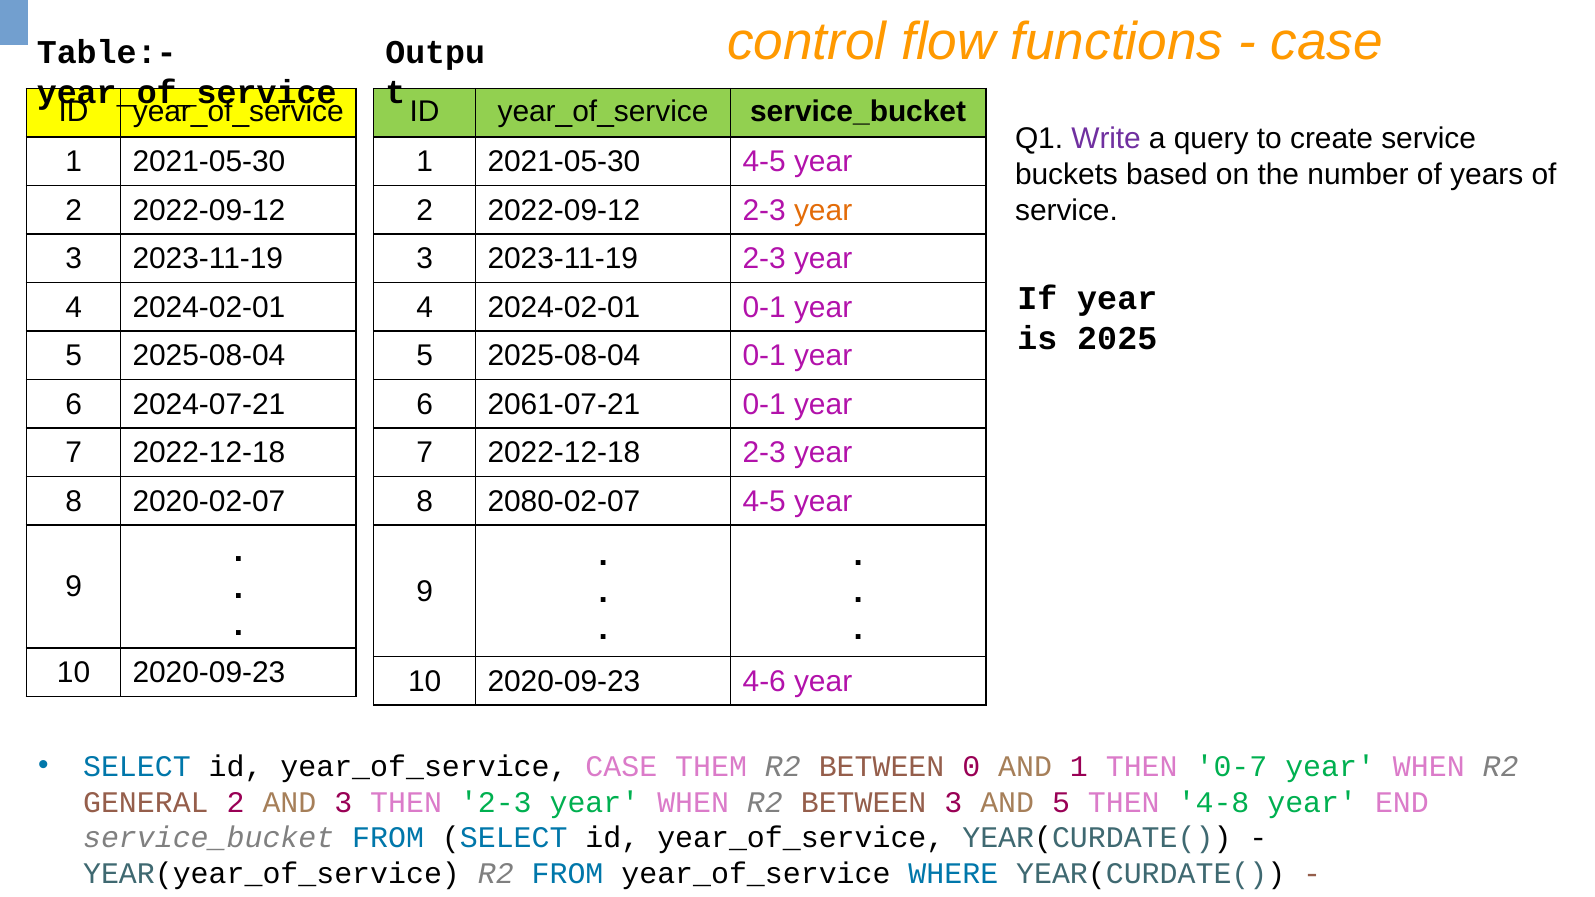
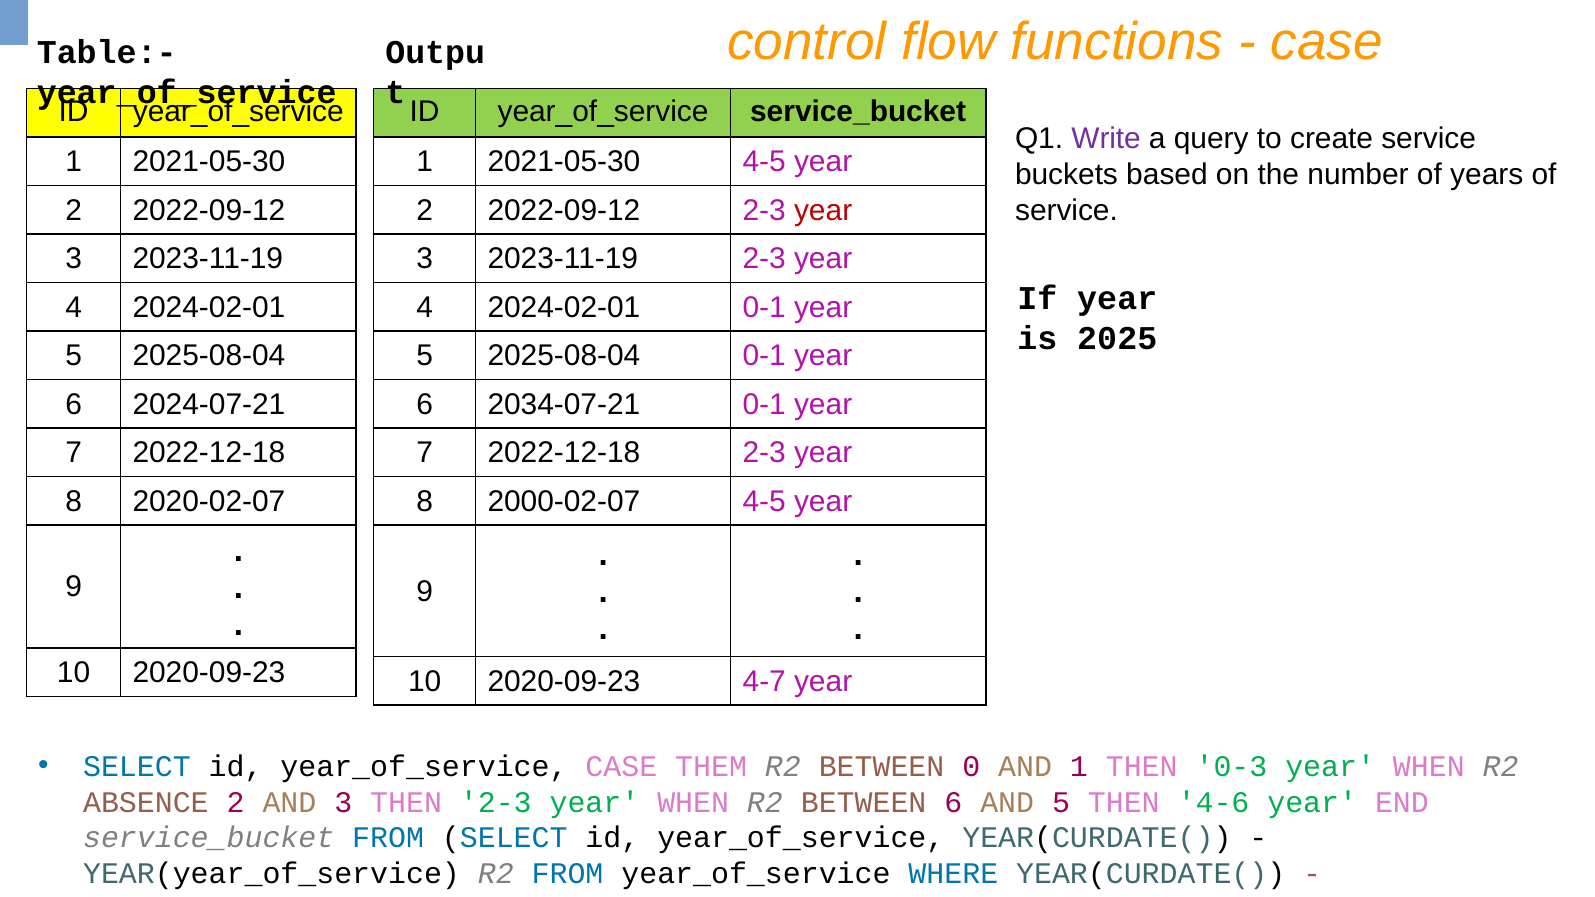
year at (823, 210) colour: orange -> red
2061-07-21: 2061-07-21 -> 2034-07-21
2080-02-07: 2080-02-07 -> 2000-02-07
4-6: 4-6 -> 4-7
0-7: 0-7 -> 0-3
GENERAL: GENERAL -> ABSENCE
BETWEEN 3: 3 -> 6
4-8: 4-8 -> 4-6
